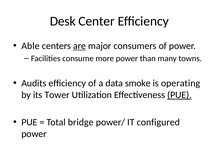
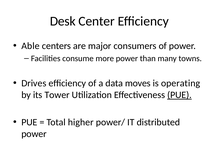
are underline: present -> none
Audits: Audits -> Drives
smoke: smoke -> moves
bridge: bridge -> higher
configured: configured -> distributed
